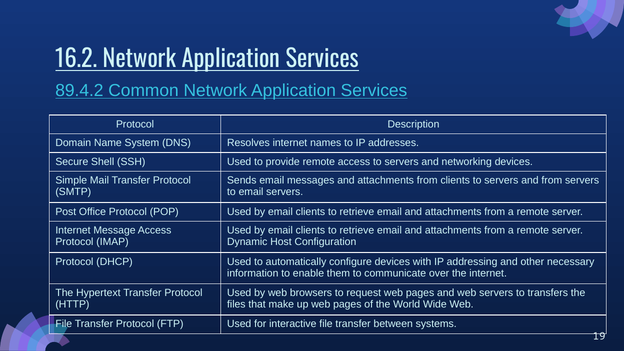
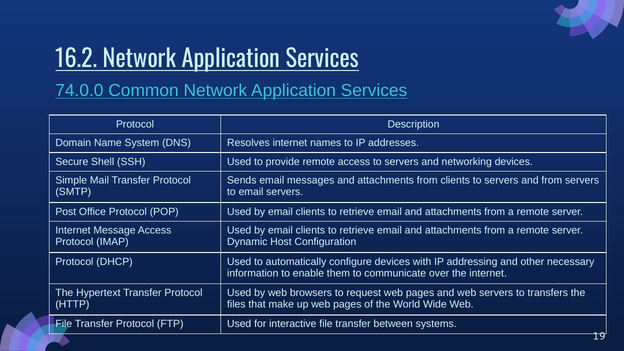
89.4.2: 89.4.2 -> 74.0.0
